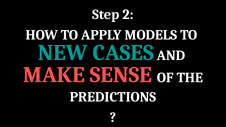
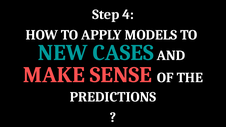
2: 2 -> 4
